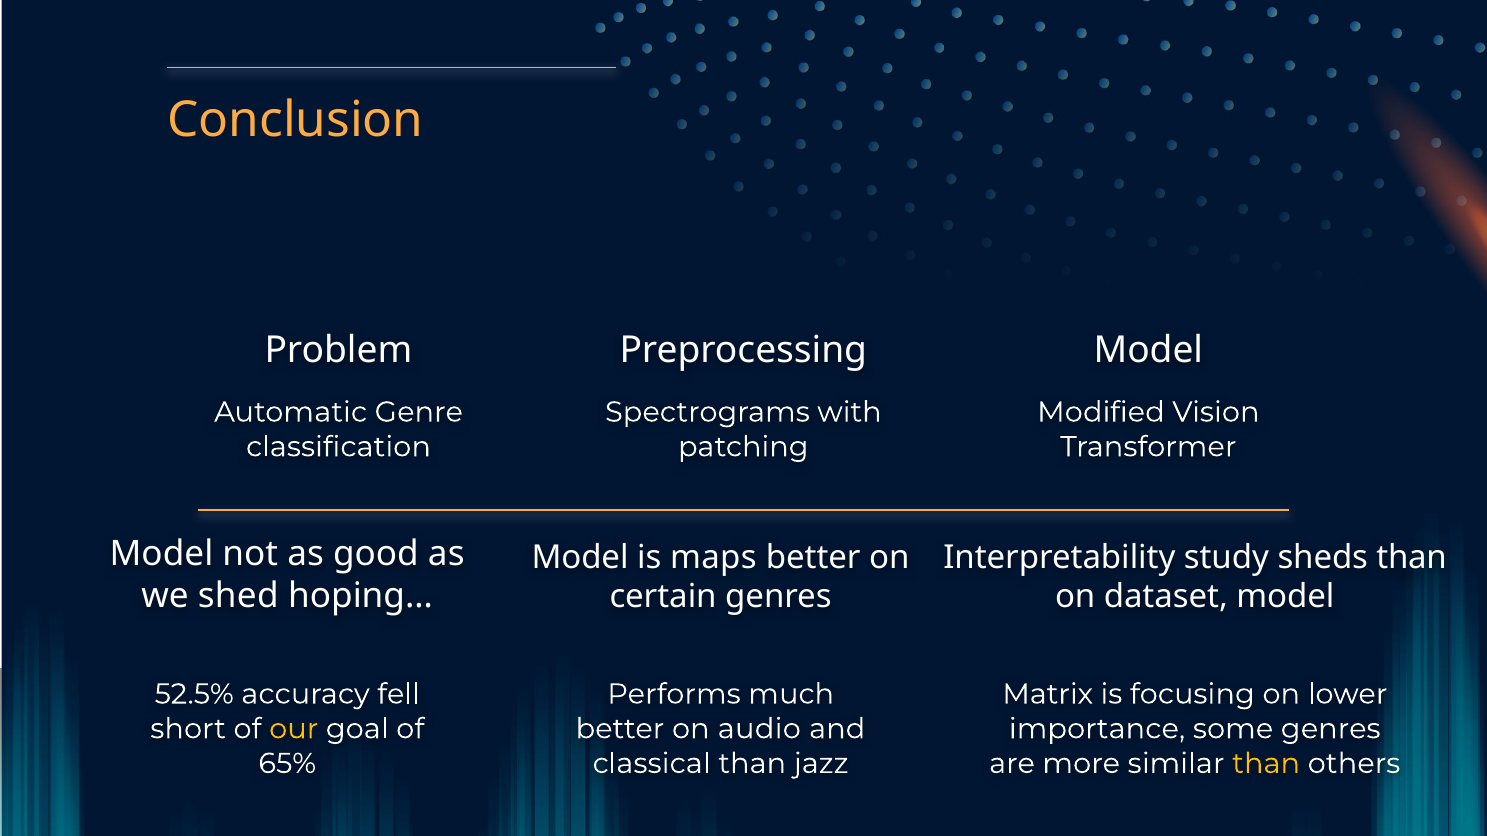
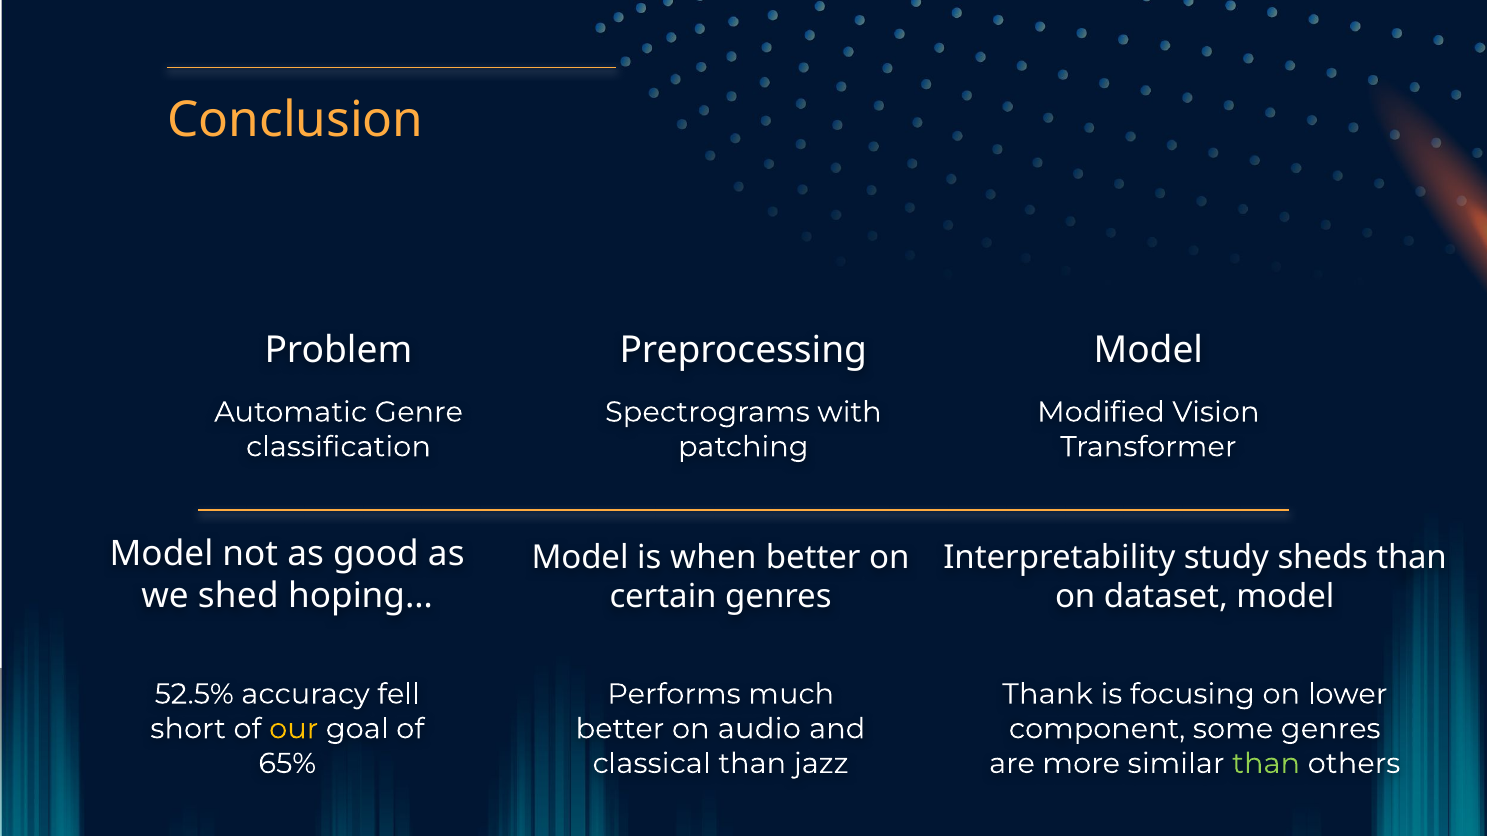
maps: maps -> when
Matrix: Matrix -> Thank
importance: importance -> component
than at (1266, 764) colour: yellow -> light green
